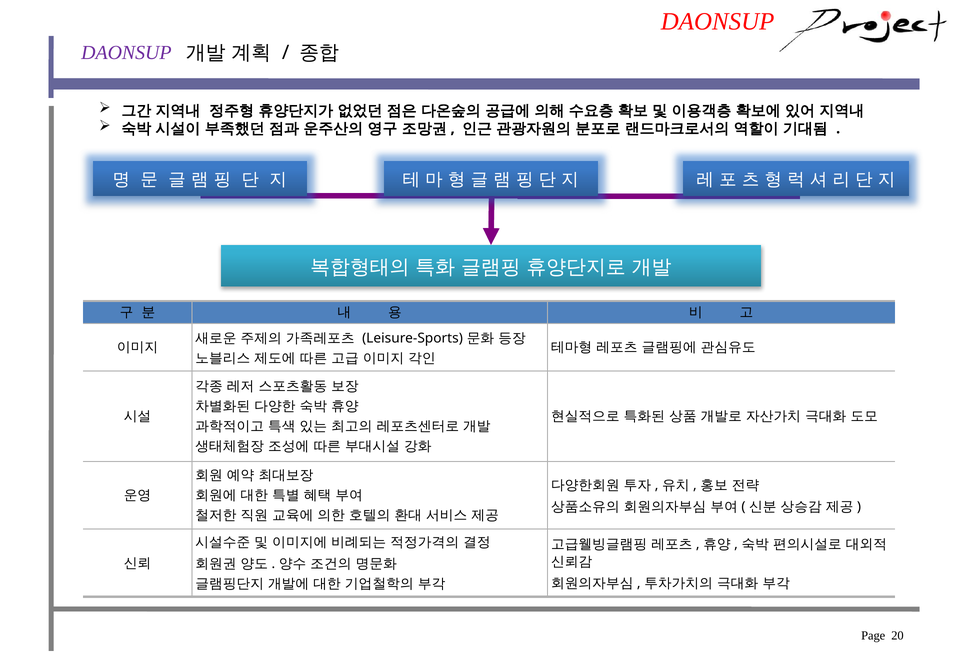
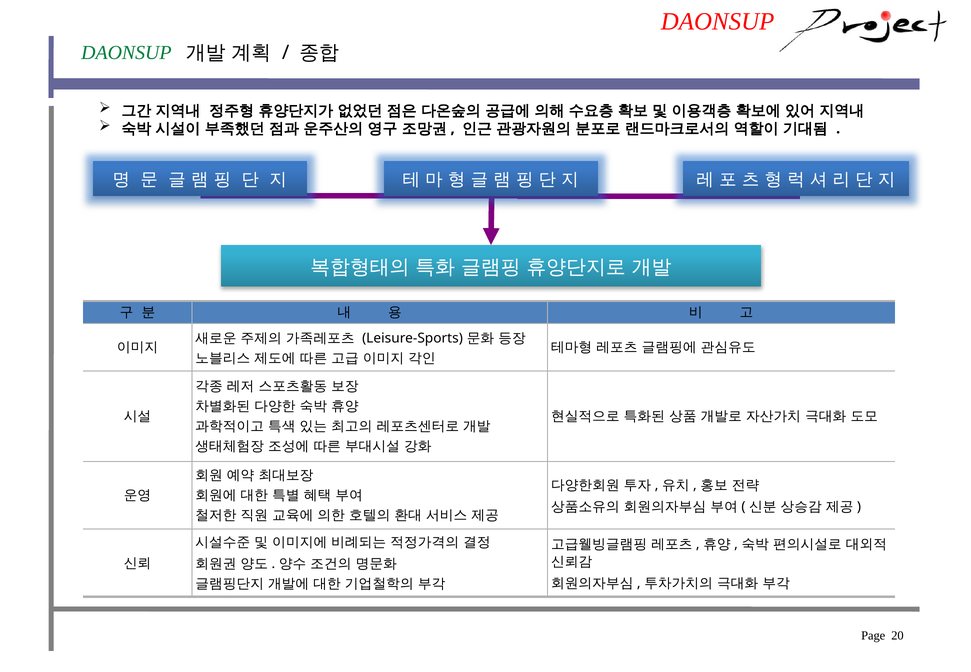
DAONSUP at (126, 53) colour: purple -> green
